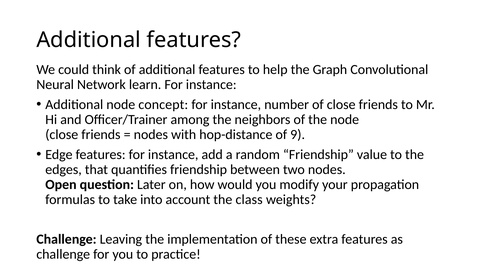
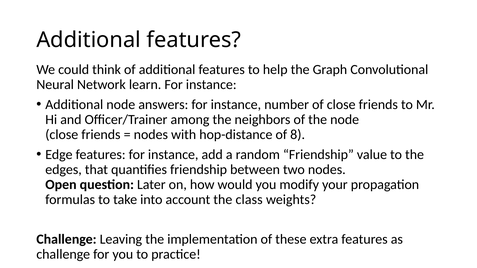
concept: concept -> answers
9: 9 -> 8
